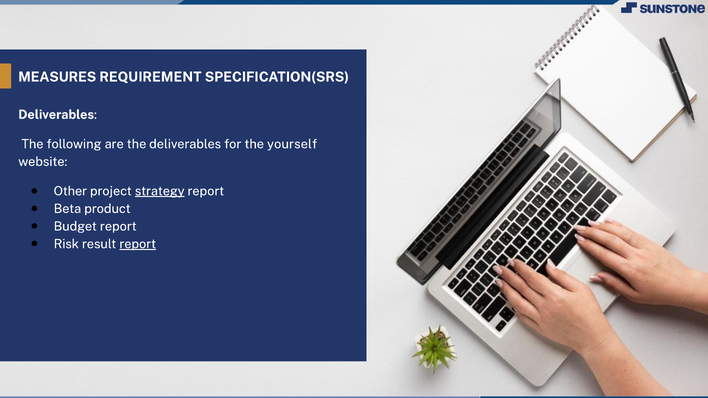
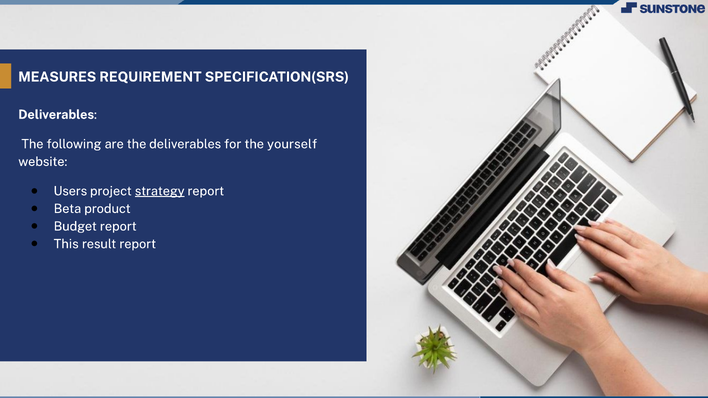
Other: Other -> Users
Risk: Risk -> This
report at (138, 244) underline: present -> none
